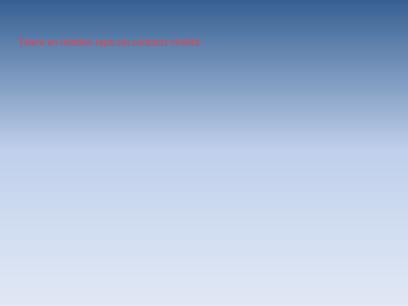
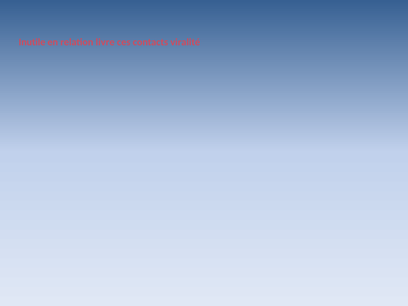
Talent: Talent -> Inutile
type: type -> livre
